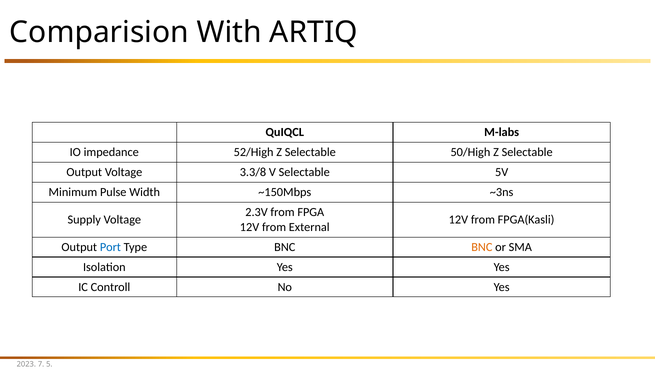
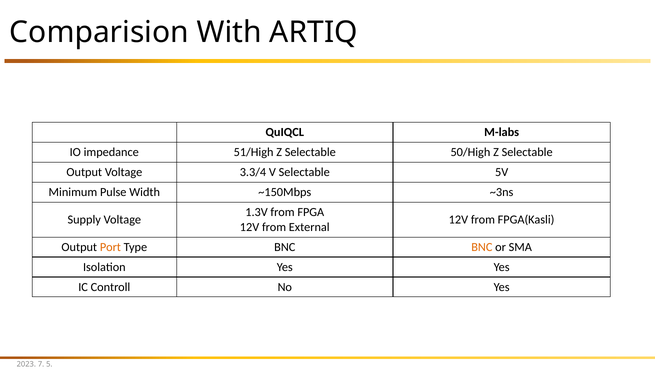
52/High: 52/High -> 51/High
3.3/8: 3.3/8 -> 3.3/4
2.3V: 2.3V -> 1.3V
Port colour: blue -> orange
